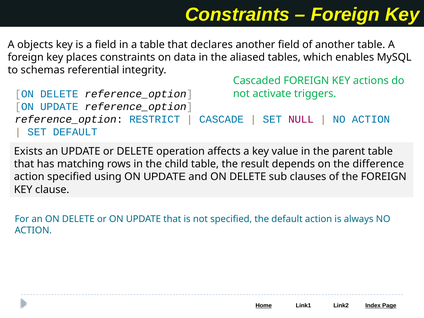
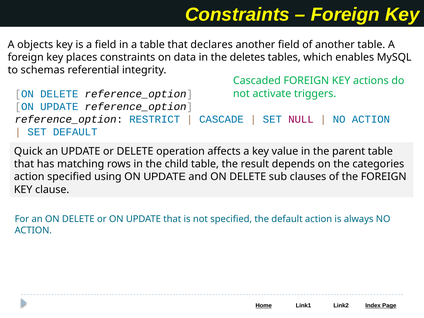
aliased: aliased -> deletes
Exists: Exists -> Quick
difference: difference -> categories
